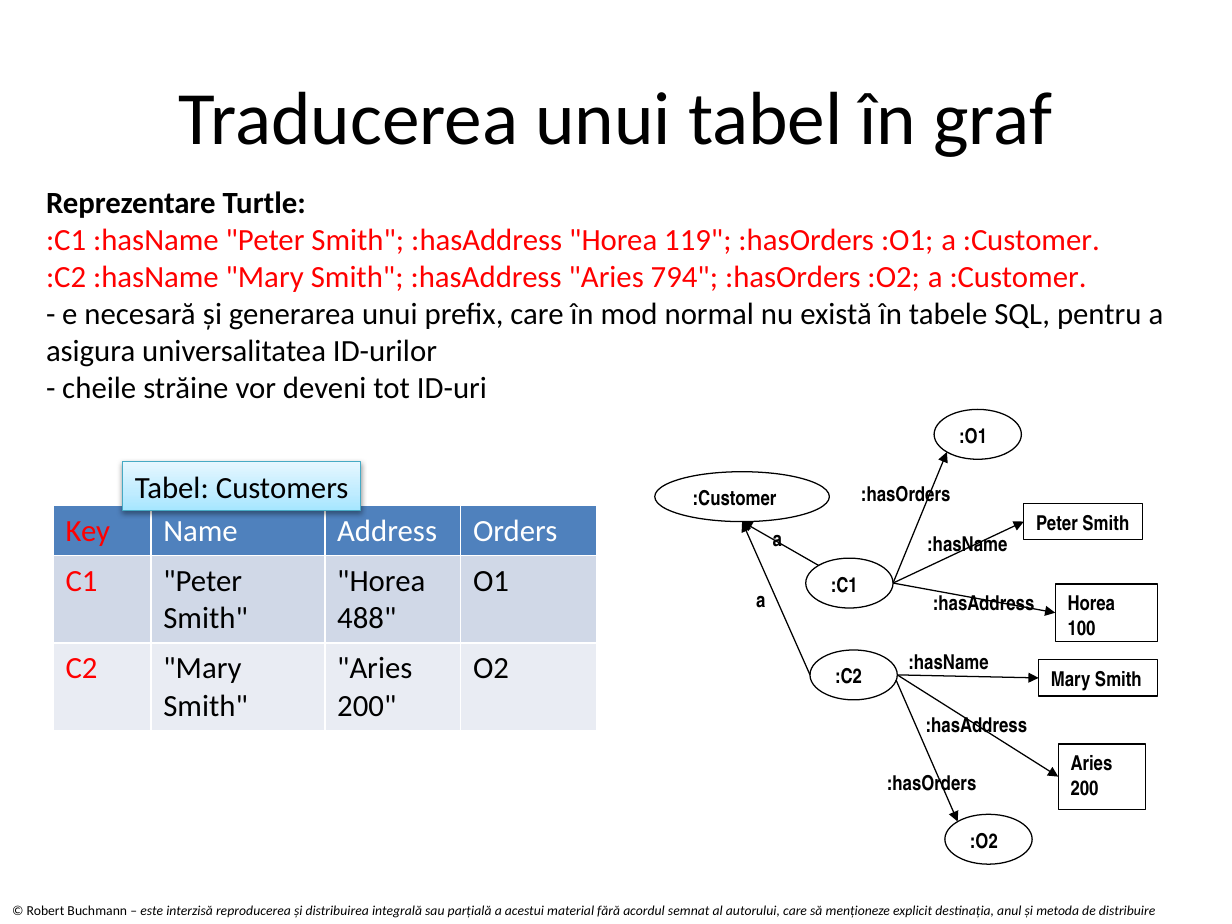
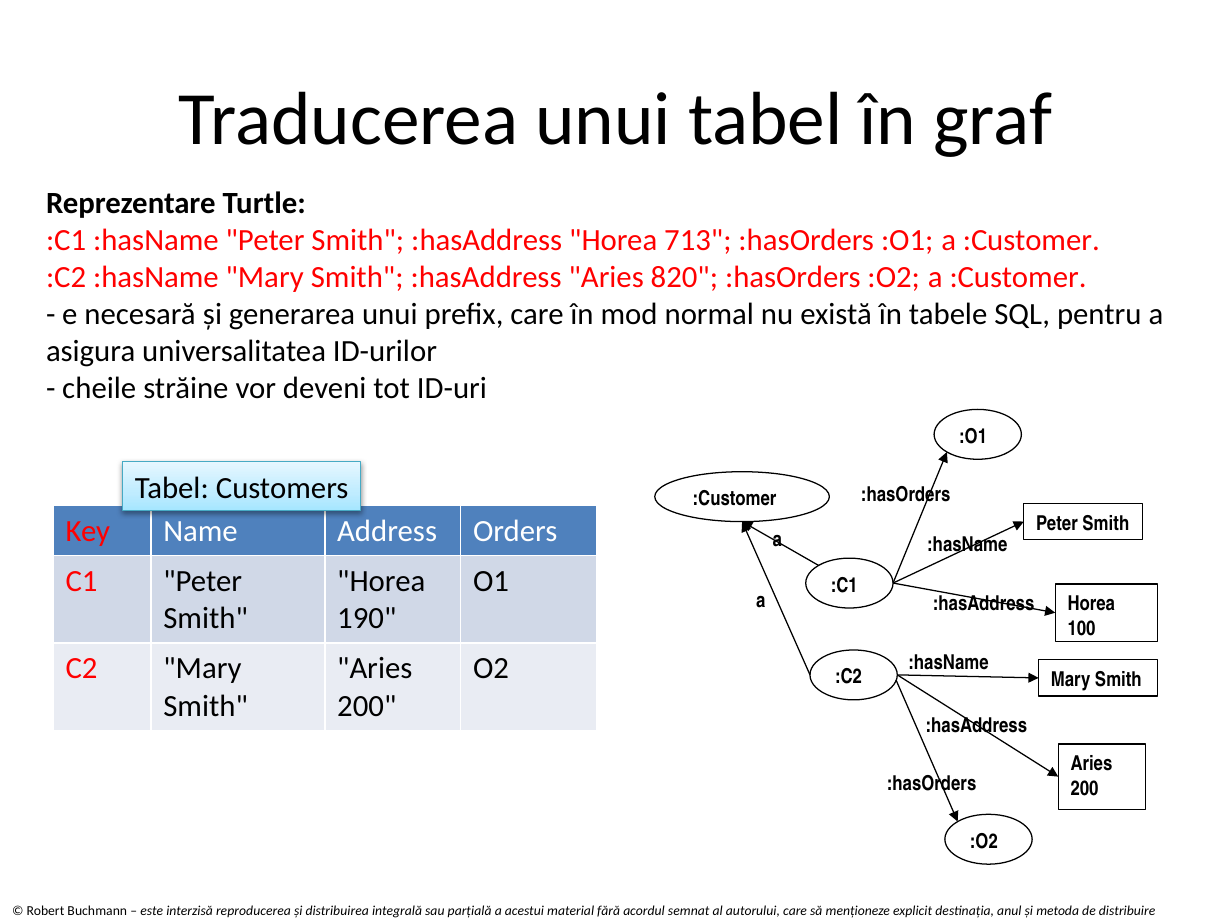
119: 119 -> 713
794: 794 -> 820
488: 488 -> 190
